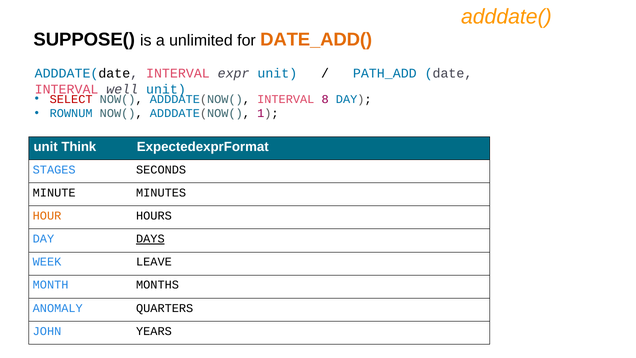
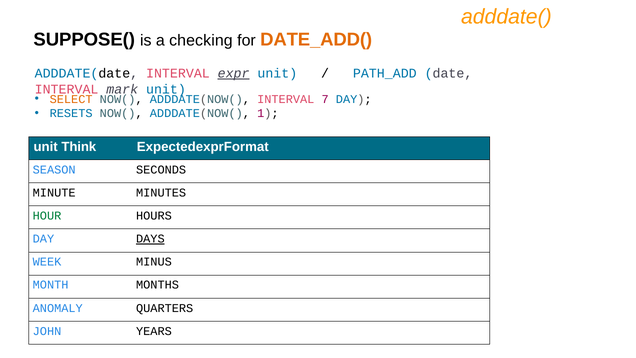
unlimited: unlimited -> checking
expr underline: none -> present
well: well -> mark
SELECT colour: red -> orange
8: 8 -> 7
ROWNUM: ROWNUM -> RESETS
STAGES: STAGES -> SEASON
HOUR colour: orange -> green
LEAVE: LEAVE -> MINUS
